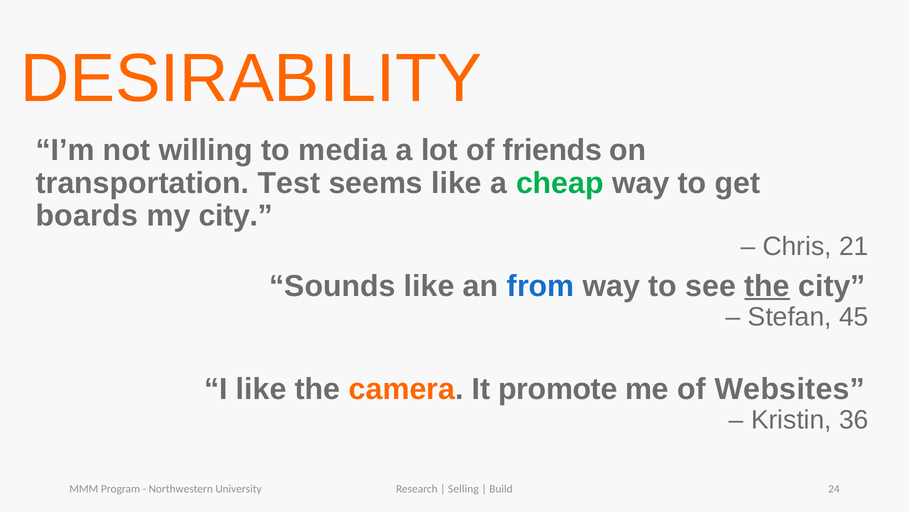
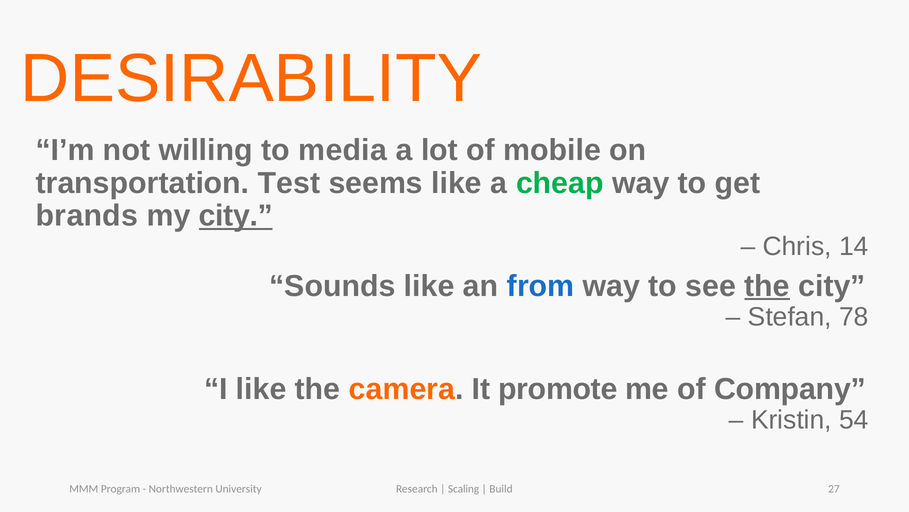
friends: friends -> mobile
boards: boards -> brands
city at (236, 216) underline: none -> present
21: 21 -> 14
45: 45 -> 78
Websites: Websites -> Company
36: 36 -> 54
Selling: Selling -> Scaling
24: 24 -> 27
